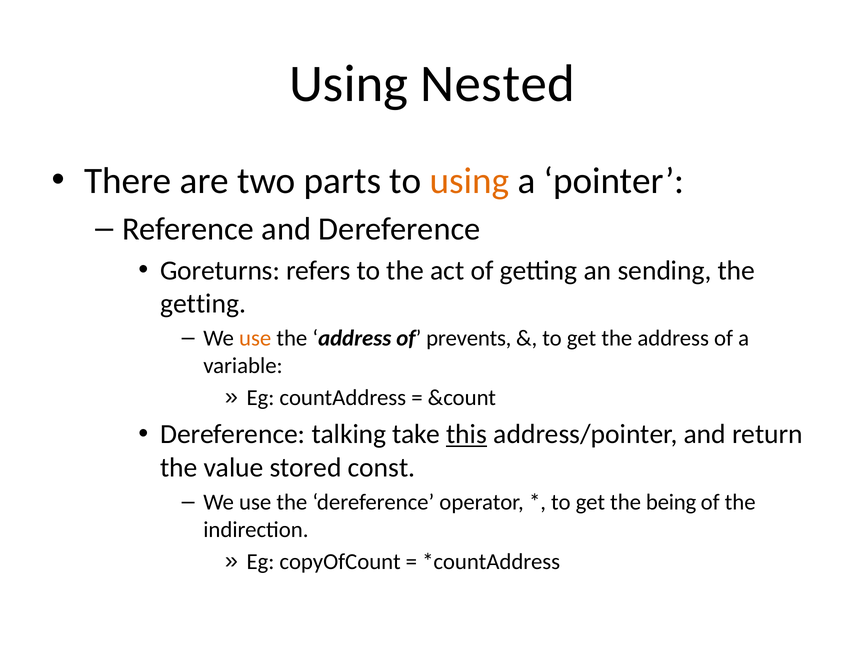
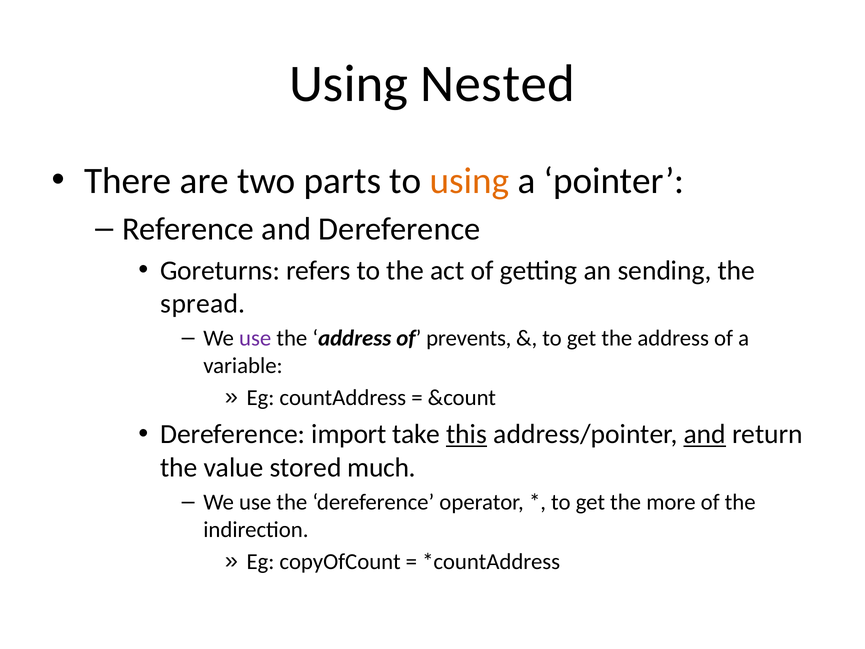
getting at (203, 304): getting -> spread
use at (255, 338) colour: orange -> purple
talking: talking -> import
and at (705, 434) underline: none -> present
const: const -> much
being: being -> more
